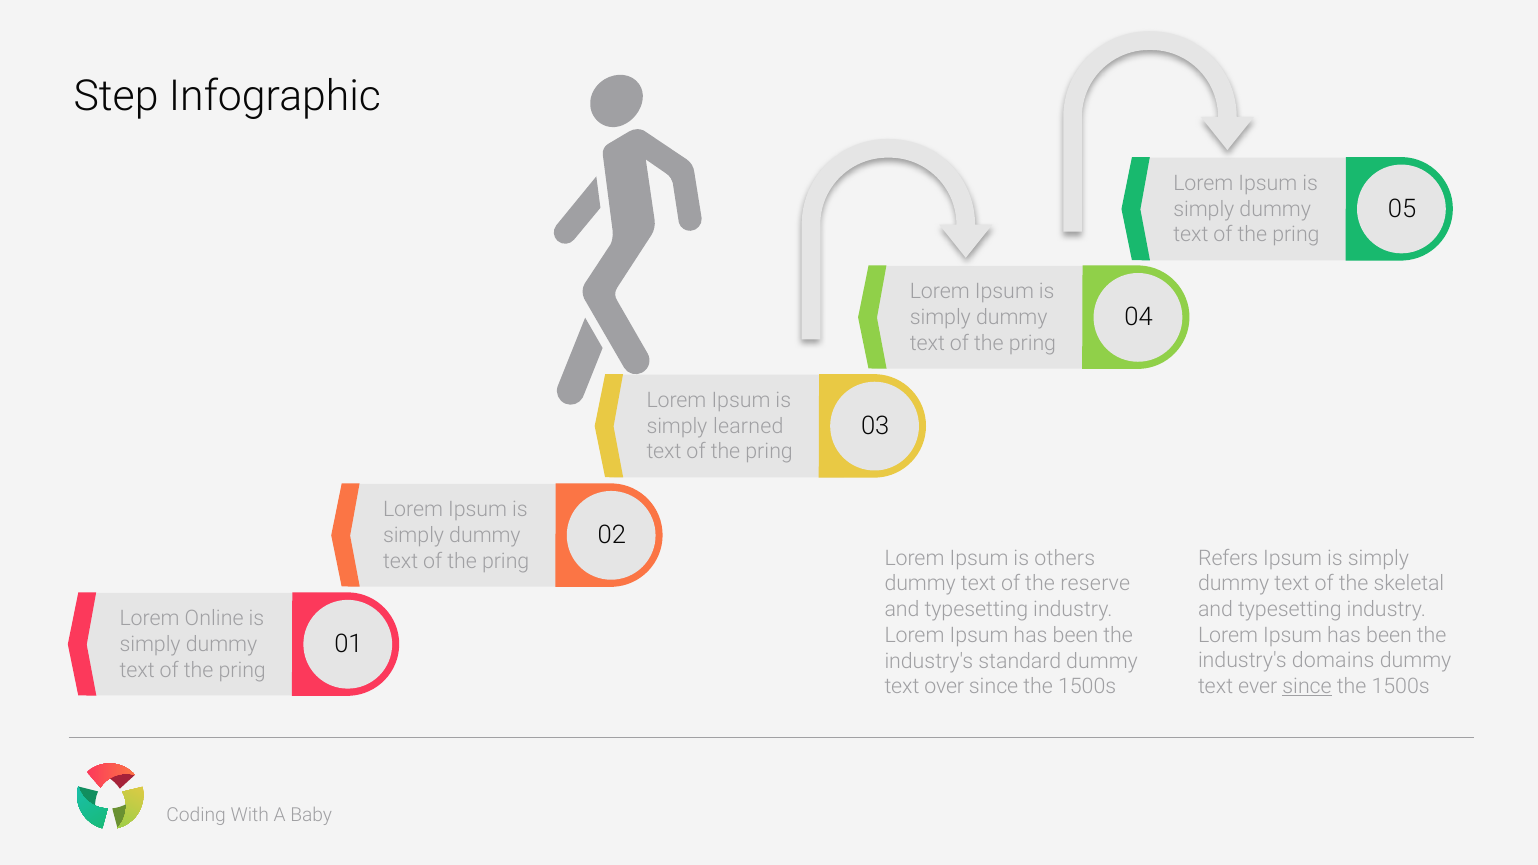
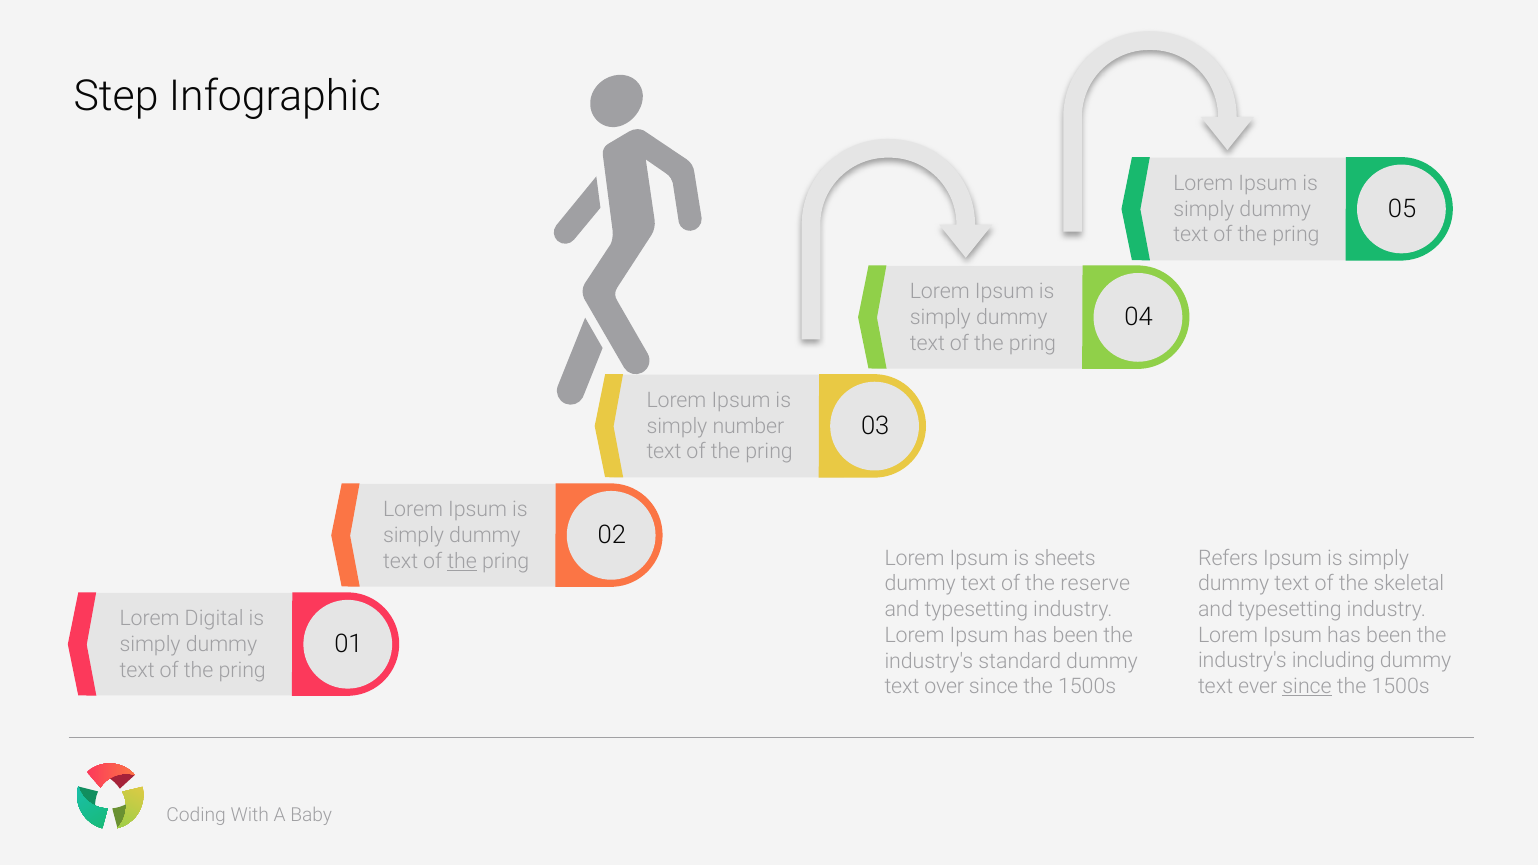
learned: learned -> number
others: others -> sheets
the at (462, 561) underline: none -> present
Online: Online -> Digital
domains: domains -> including
